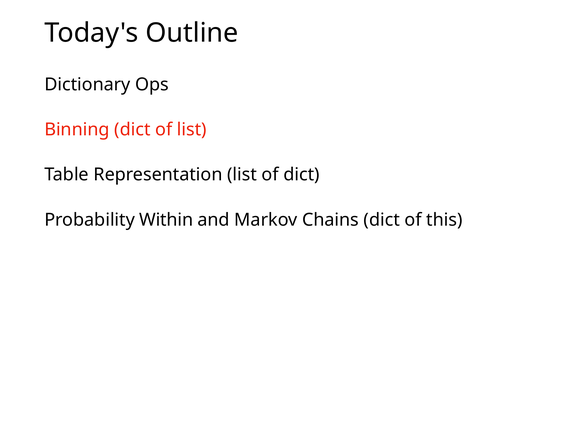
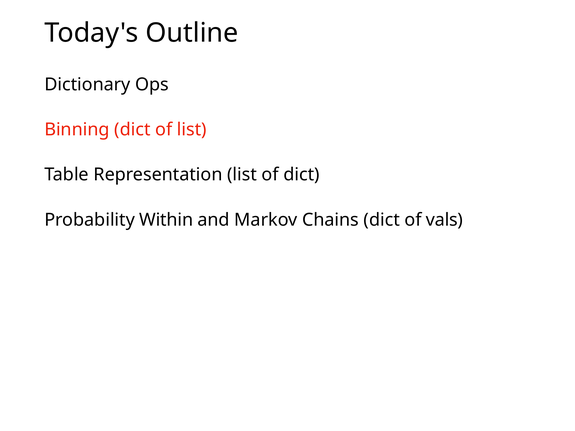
this: this -> vals
